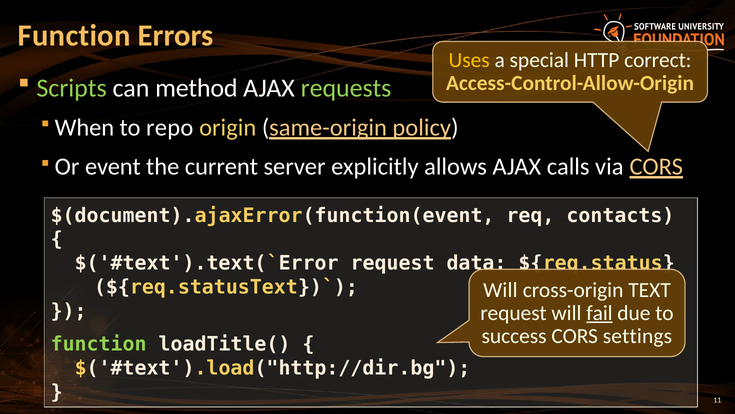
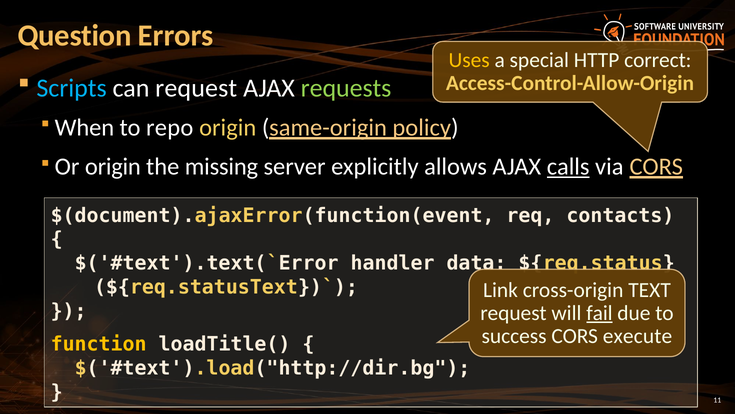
Function at (74, 36): Function -> Question
Scripts colour: light green -> light blue
can method: method -> request
Or event: event -> origin
current: current -> missing
calls underline: none -> present
request at (393, 263): request -> handler
Will at (500, 290): Will -> Link
settings: settings -> execute
function at (99, 344) colour: light green -> yellow
